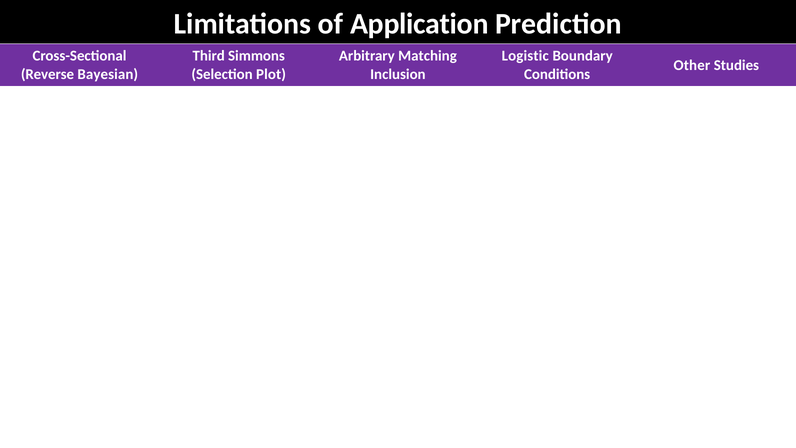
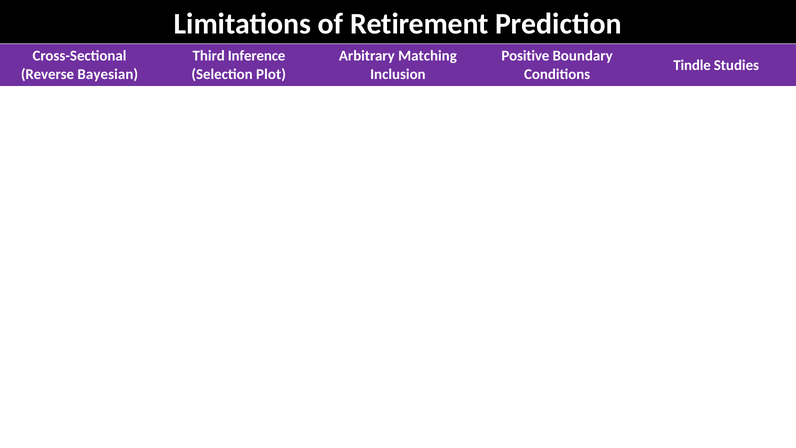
Application: Application -> Retirement
Simmons: Simmons -> Inference
Logistic: Logistic -> Positive
Other: Other -> Tindle
